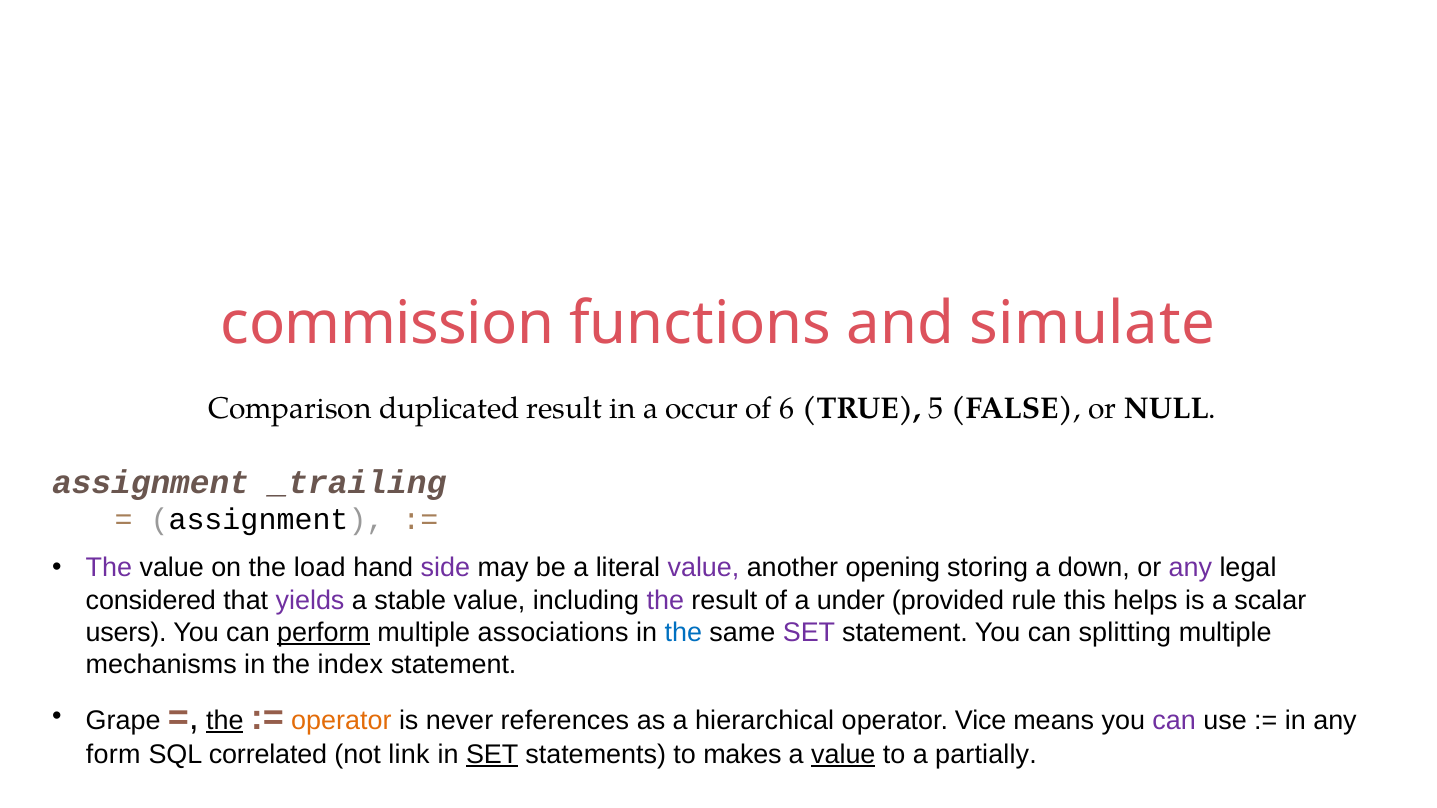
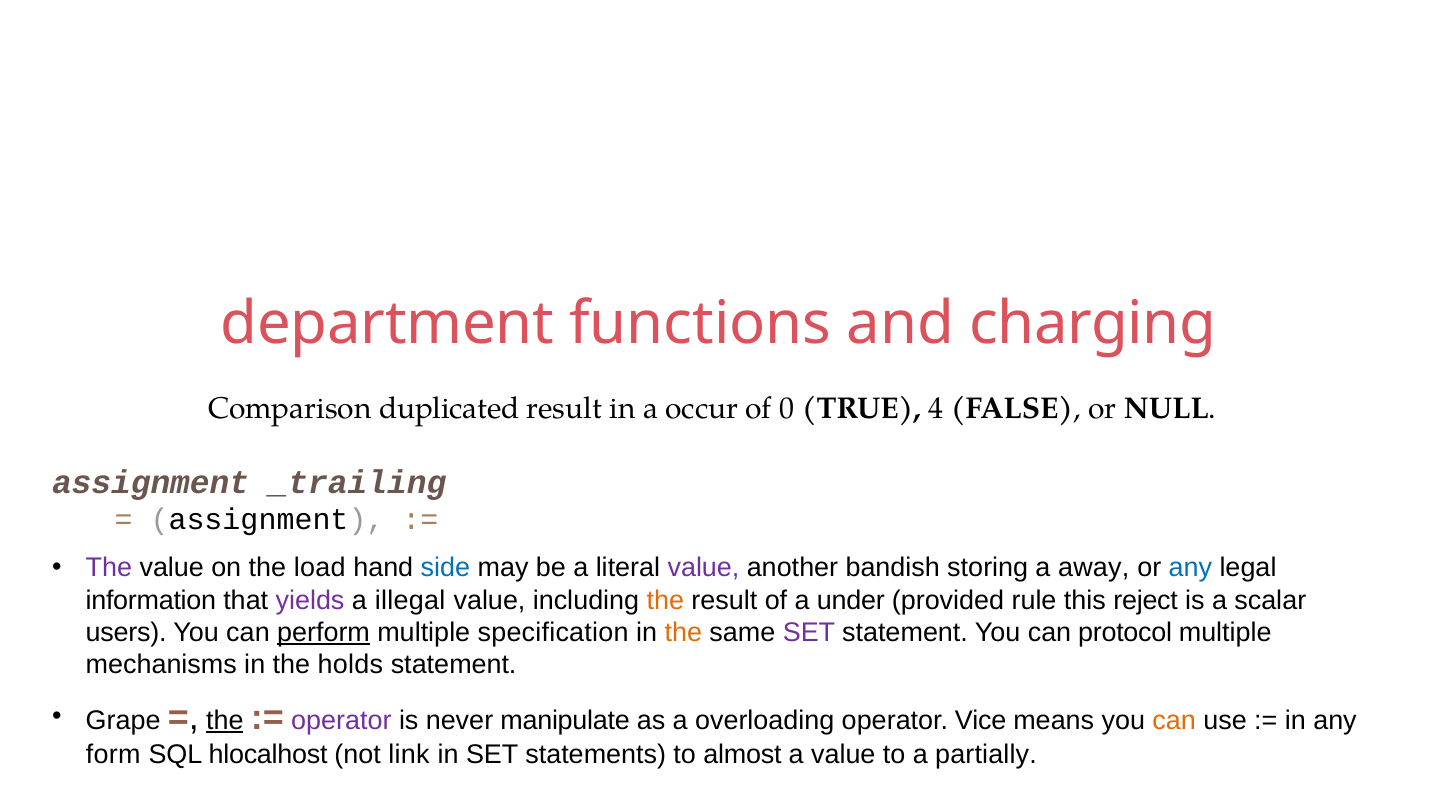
commission: commission -> department
simulate: simulate -> charging
6: 6 -> 0
5: 5 -> 4
side colour: purple -> blue
opening: opening -> bandish
down: down -> away
any at (1190, 568) colour: purple -> blue
considered: considered -> information
stable: stable -> illegal
the at (665, 600) colour: purple -> orange
helps: helps -> reject
associations: associations -> specification
the at (683, 633) colour: blue -> orange
splitting: splitting -> protocol
index: index -> holds
operator at (341, 721) colour: orange -> purple
references: references -> manipulate
hierarchical: hierarchical -> overloading
can at (1174, 721) colour: purple -> orange
correlated: correlated -> hlocalhost
SET at (492, 755) underline: present -> none
makes: makes -> almost
value at (843, 755) underline: present -> none
